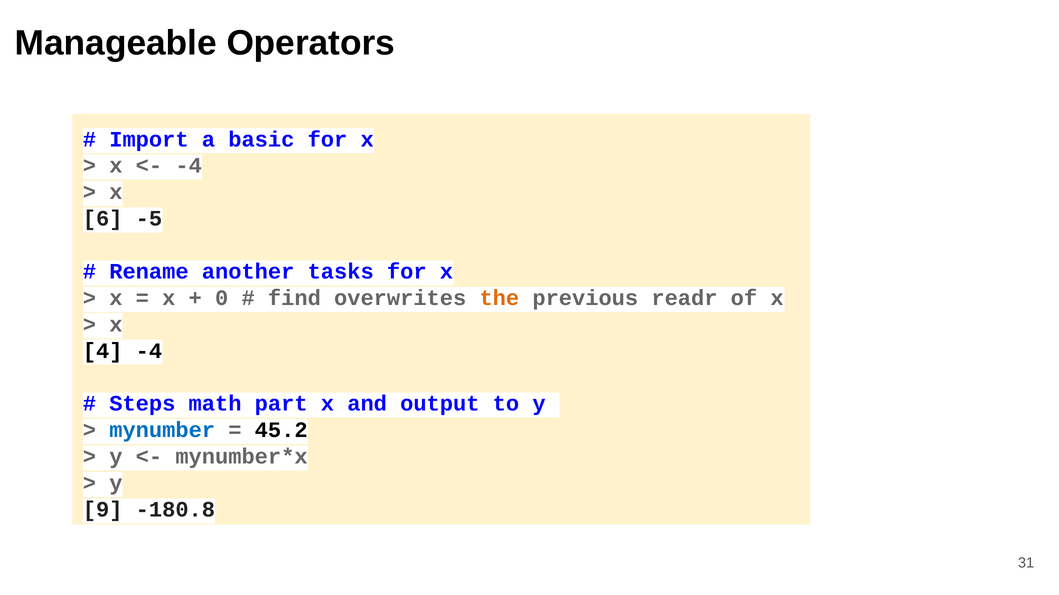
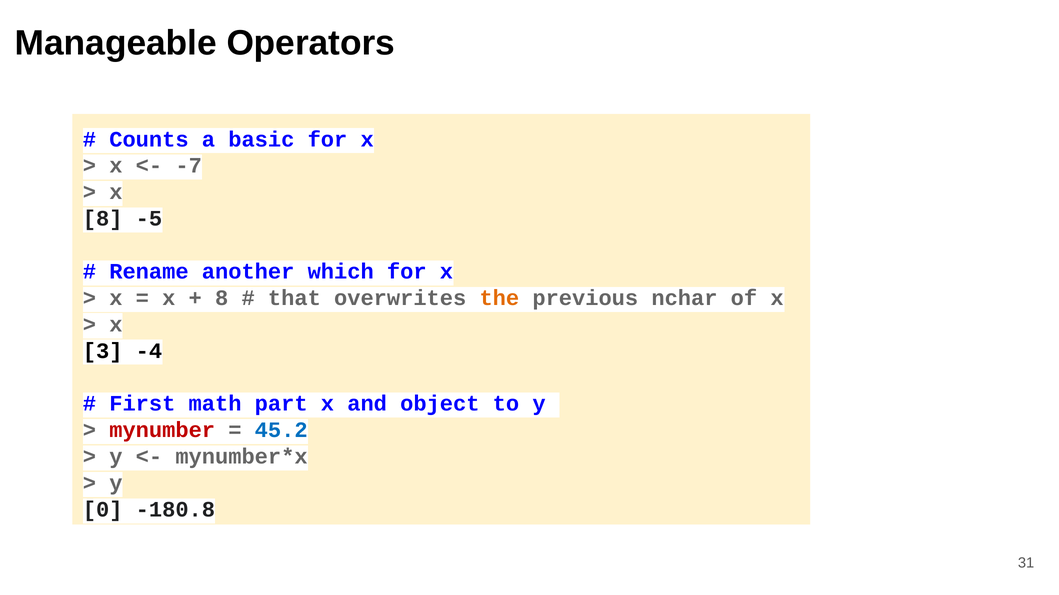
Import: Import -> Counts
-4 at (189, 166): -4 -> -7
6 at (103, 219): 6 -> 8
tasks: tasks -> which
0 at (222, 298): 0 -> 8
find: find -> that
readr: readr -> nchar
4: 4 -> 3
Steps: Steps -> First
output: output -> object
mynumber colour: blue -> red
45.2 colour: black -> blue
9: 9 -> 0
